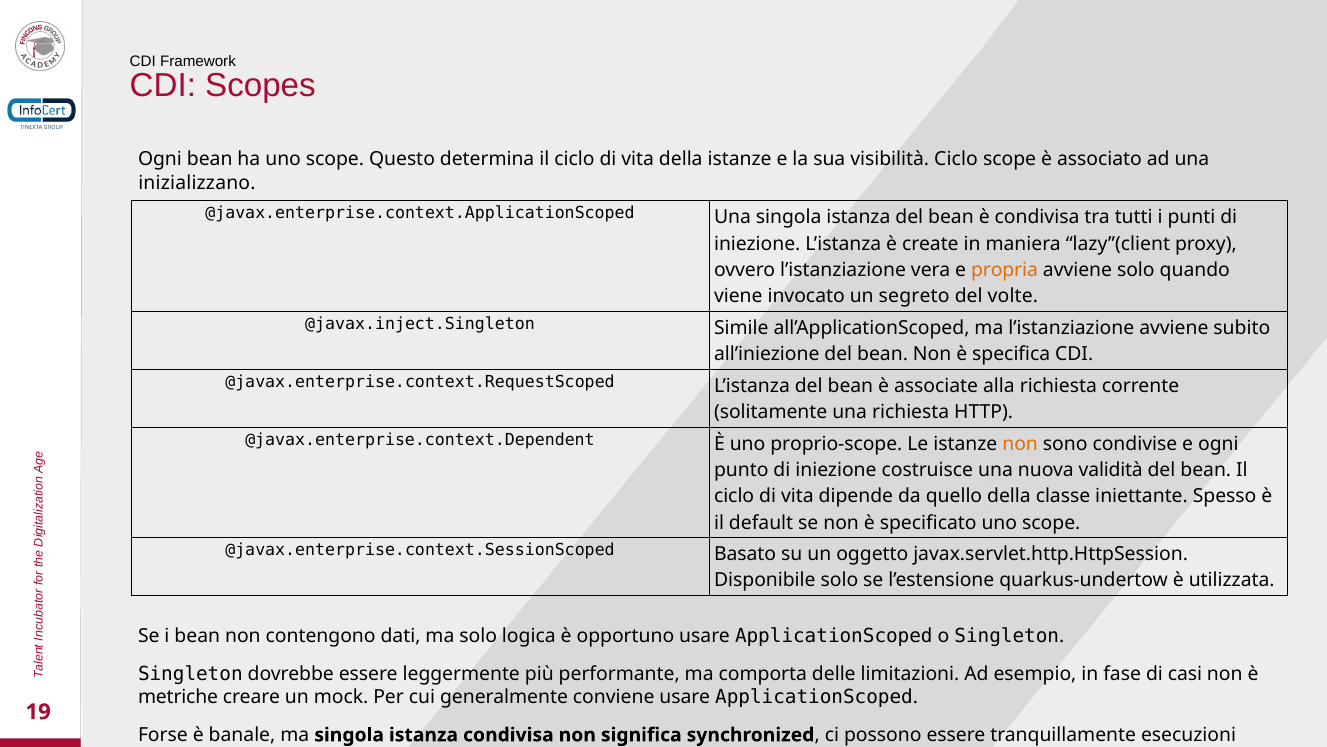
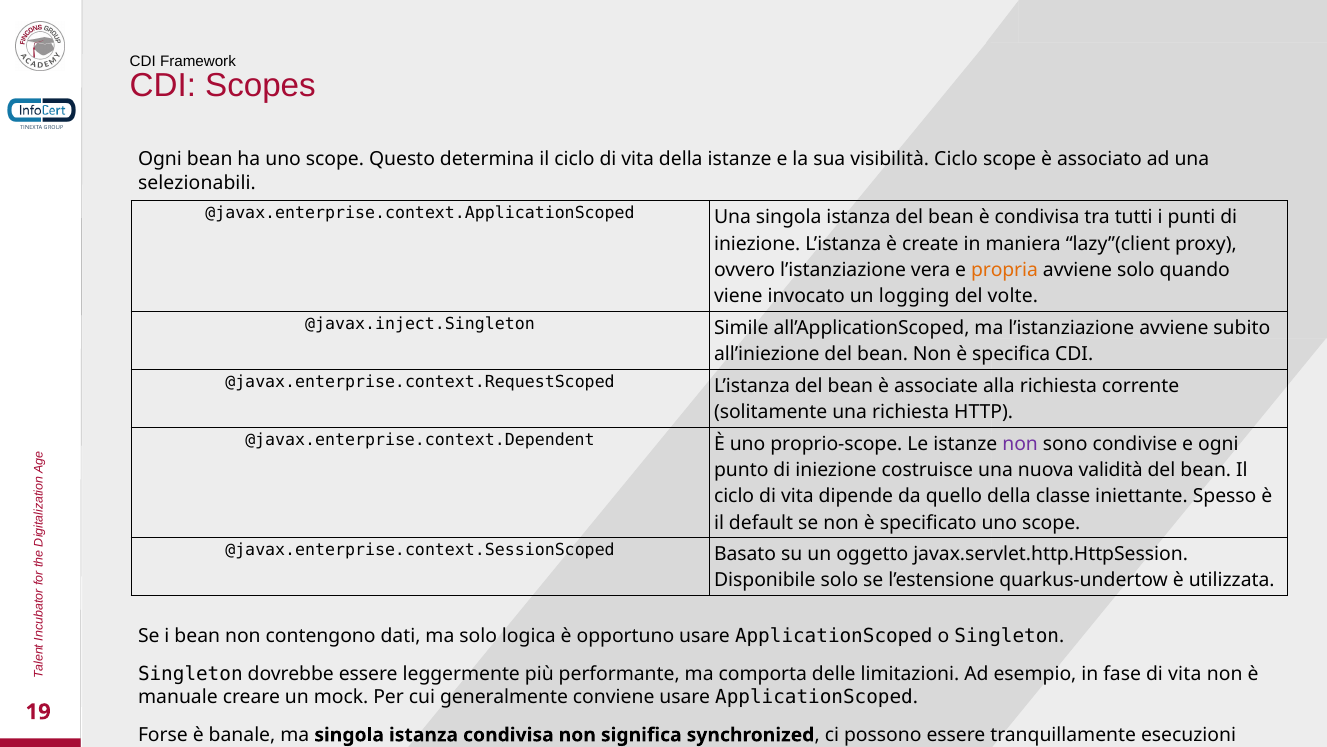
inizializzano: inizializzano -> selezionabili
segreto: segreto -> logging
non at (1020, 444) colour: orange -> purple
fase di casi: casi -> vita
metriche: metriche -> manuale
